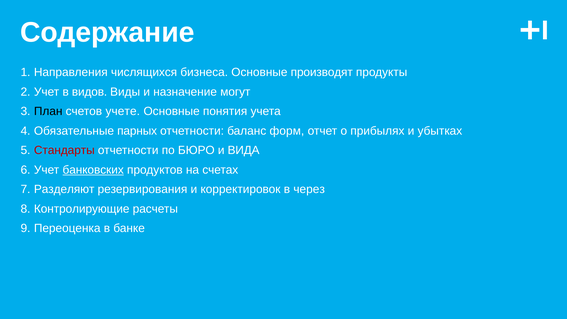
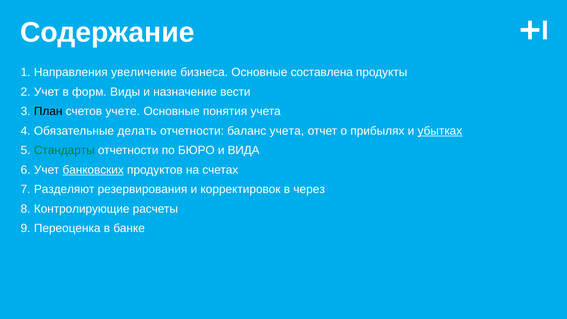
числящихся: числящихся -> увеличение
производят: производят -> составлена
видов: видов -> форм
могут: могут -> вести
парных: парных -> делать
баланс форм: форм -> учета
убытках underline: none -> present
Стандарты colour: red -> green
